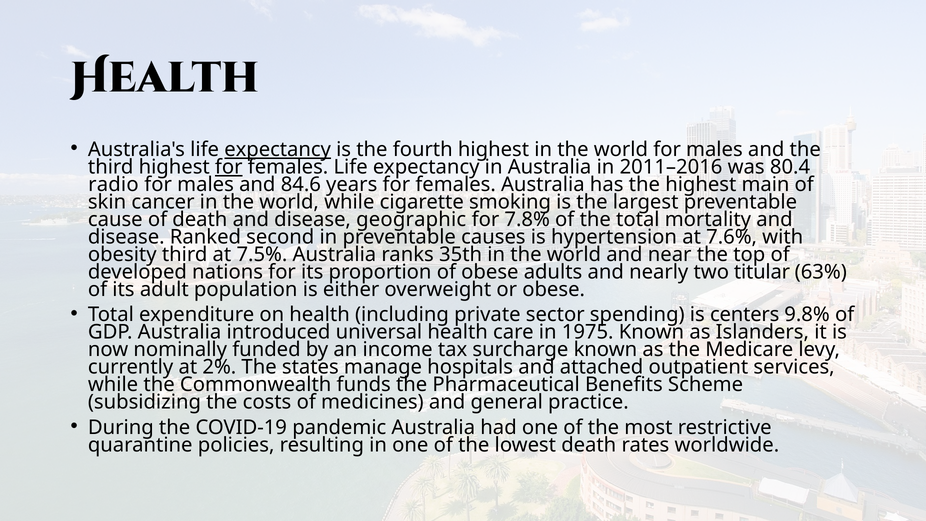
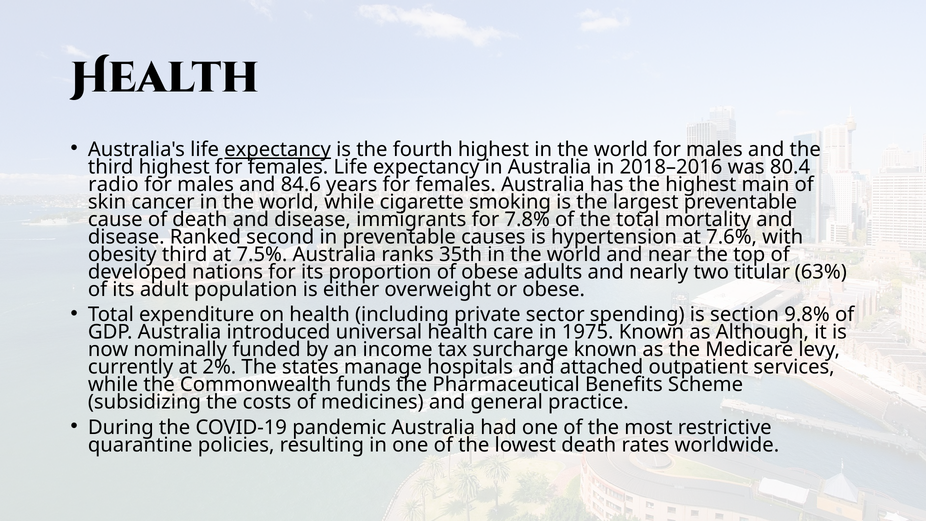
for at (229, 167) underline: present -> none
2011–2016: 2011–2016 -> 2018–2016
geographic: geographic -> immigrants
centers: centers -> section
Islanders: Islanders -> Although
